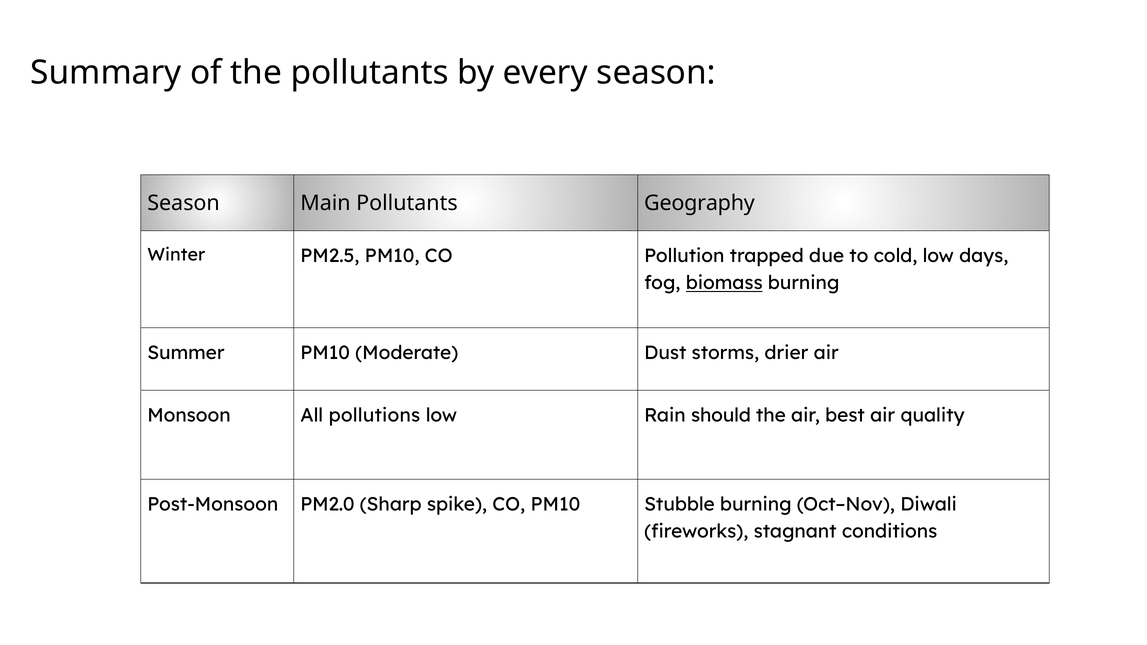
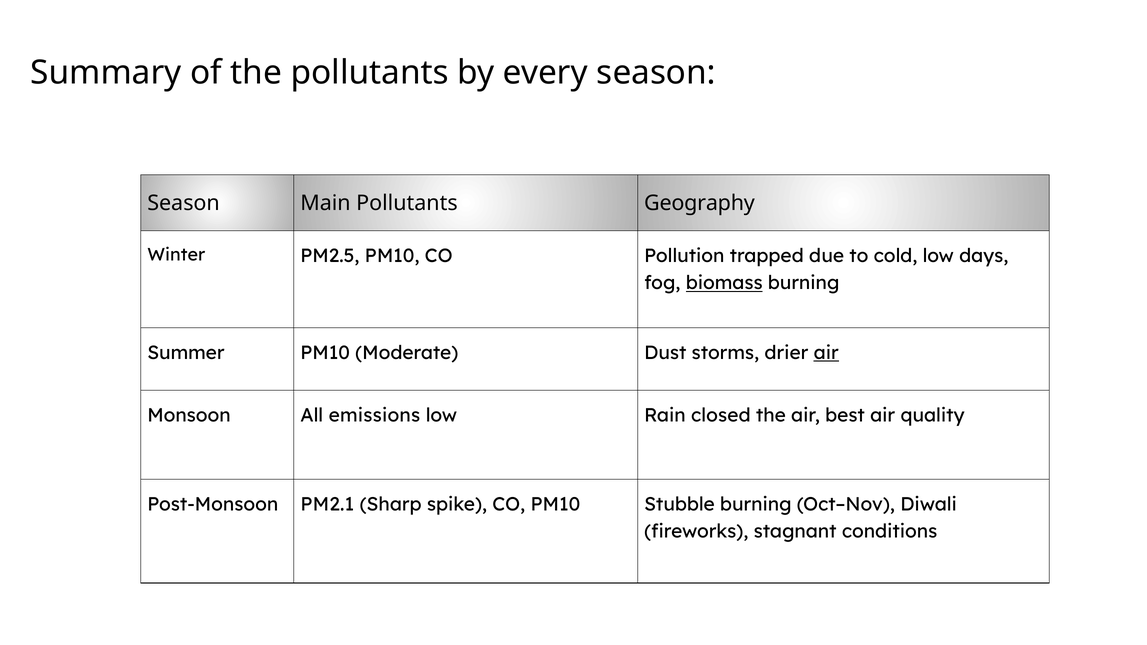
air at (826, 353) underline: none -> present
pollutions: pollutions -> emissions
should: should -> closed
PM2.0: PM2.0 -> PM2.1
